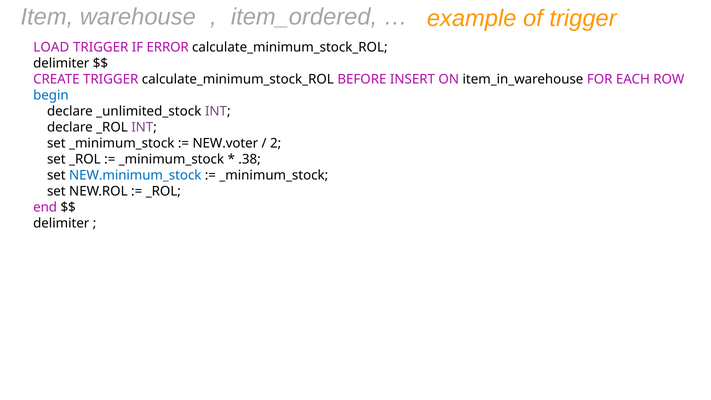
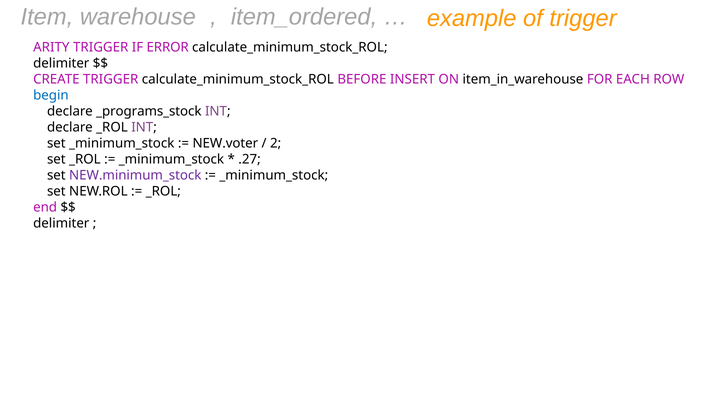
LOAD: LOAD -> ARITY
_unlimited_stock: _unlimited_stock -> _programs_stock
.38: .38 -> .27
NEW.minimum_stock colour: blue -> purple
